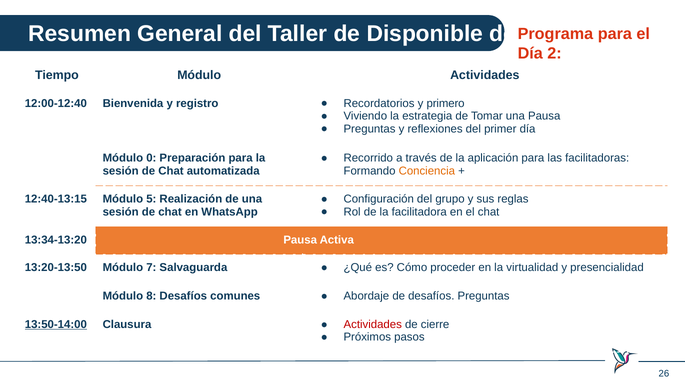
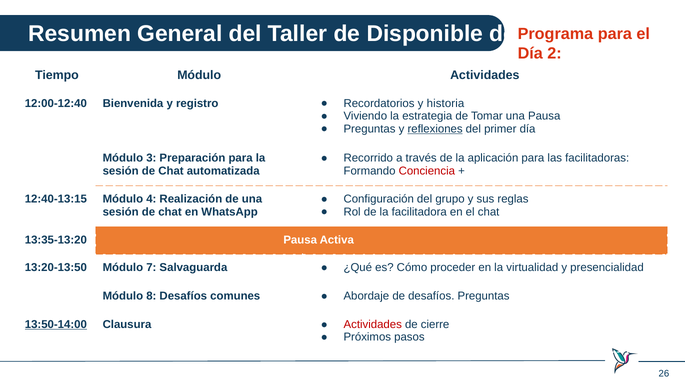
primero: primero -> historia
reflexiones underline: none -> present
0: 0 -> 3
Conciencia colour: orange -> red
5: 5 -> 4
13:34-13:20: 13:34-13:20 -> 13:35-13:20
